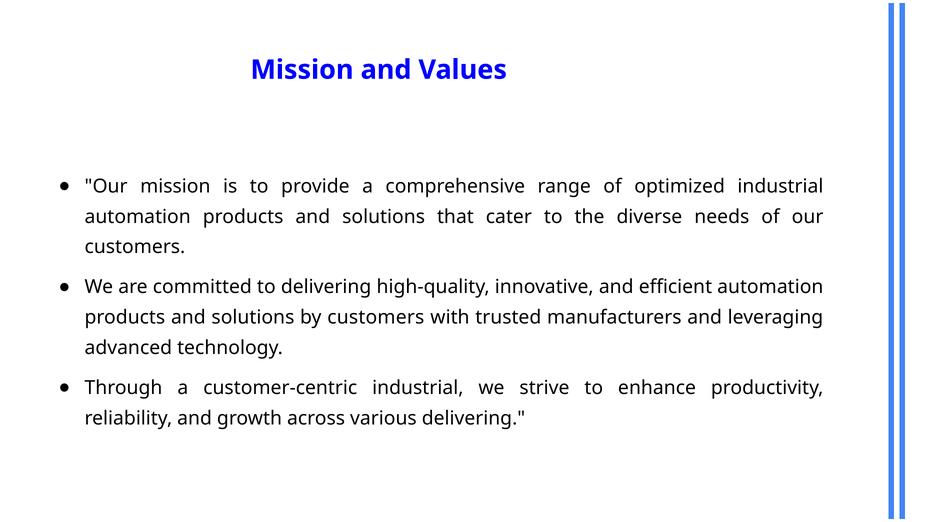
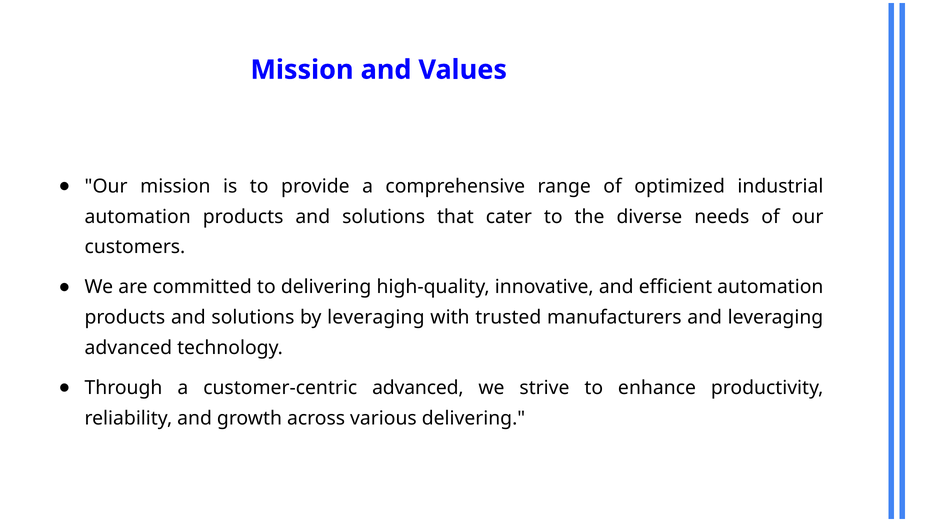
by customers: customers -> leveraging
customer-centric industrial: industrial -> advanced
